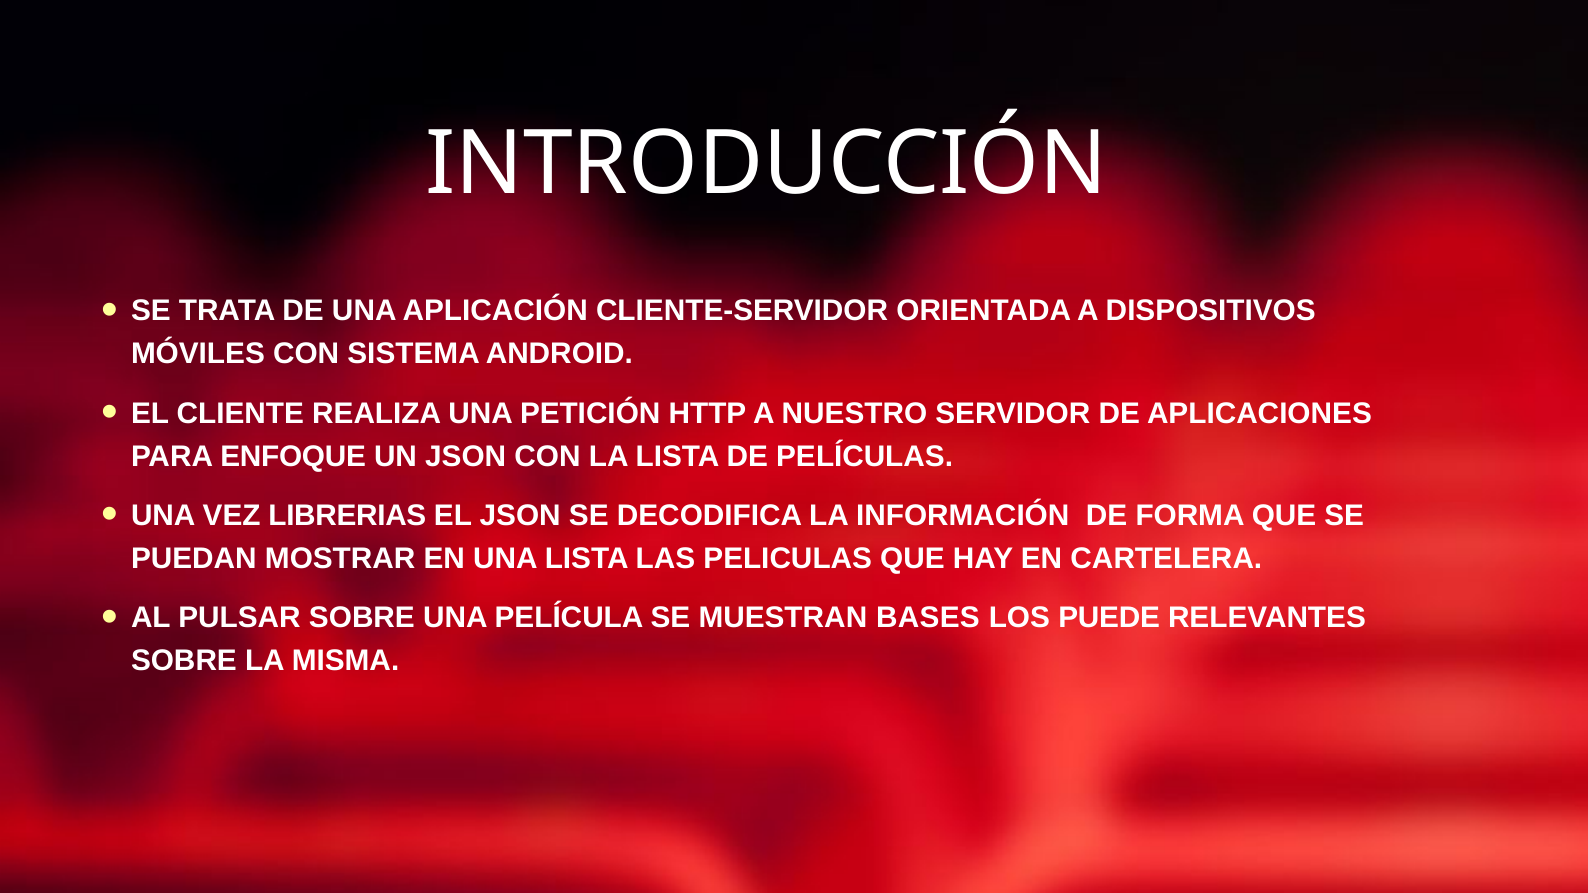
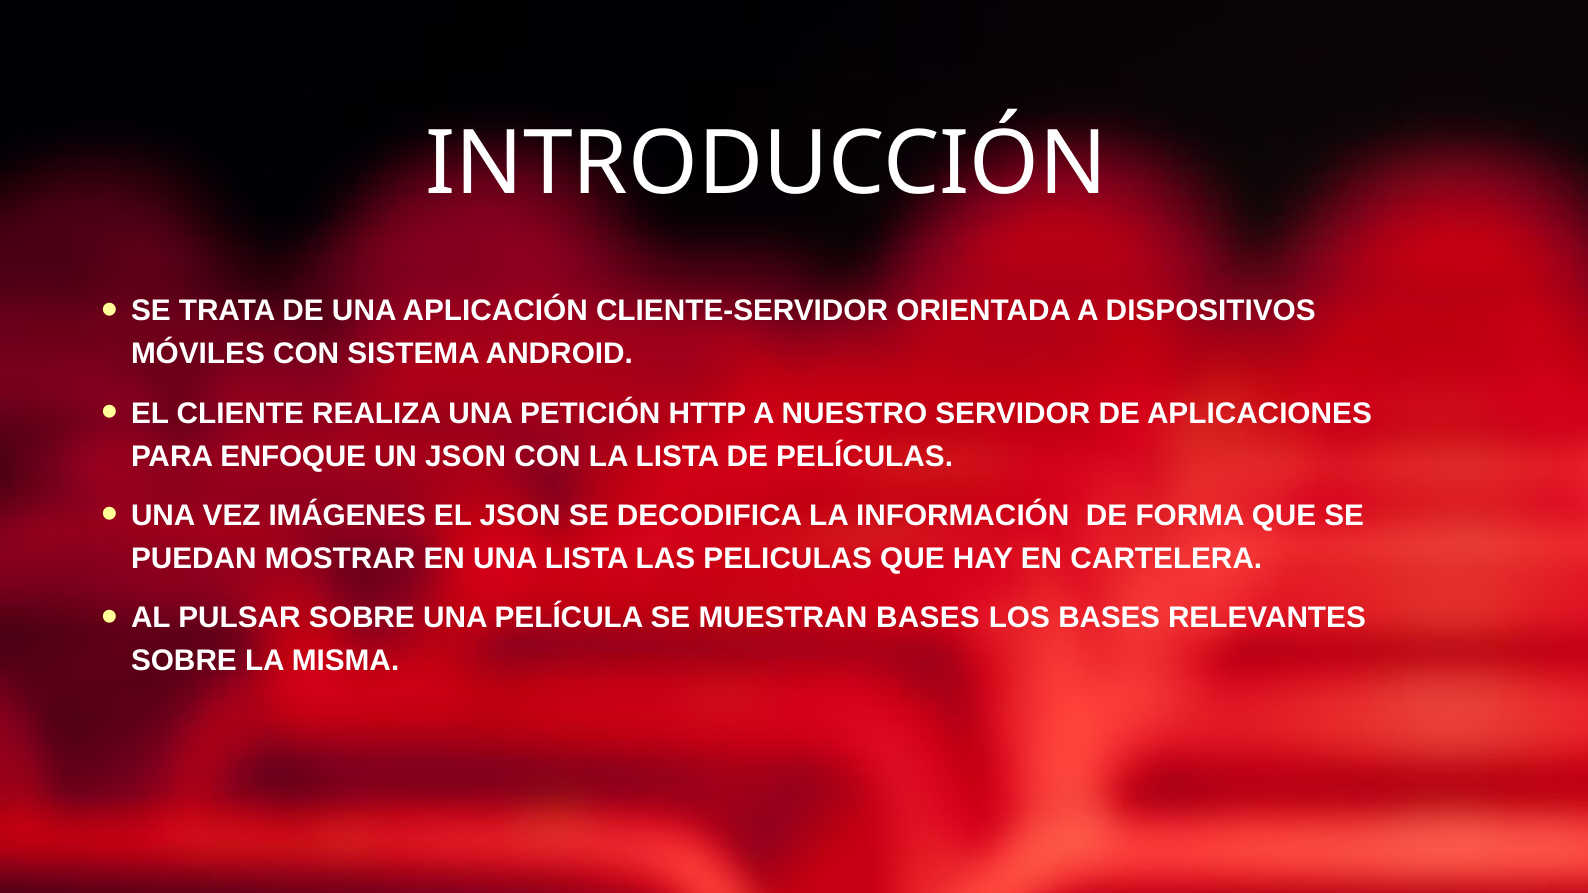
LIBRERIAS: LIBRERIAS -> IMÁGENES
LOS PUEDE: PUEDE -> BASES
